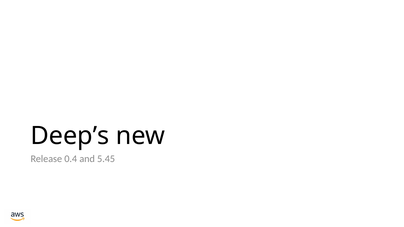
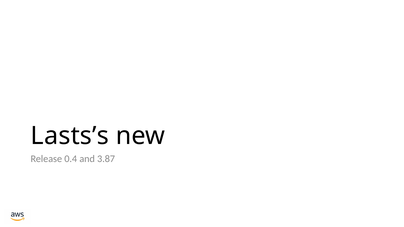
Deep’s: Deep’s -> Lasts’s
5.45: 5.45 -> 3.87
